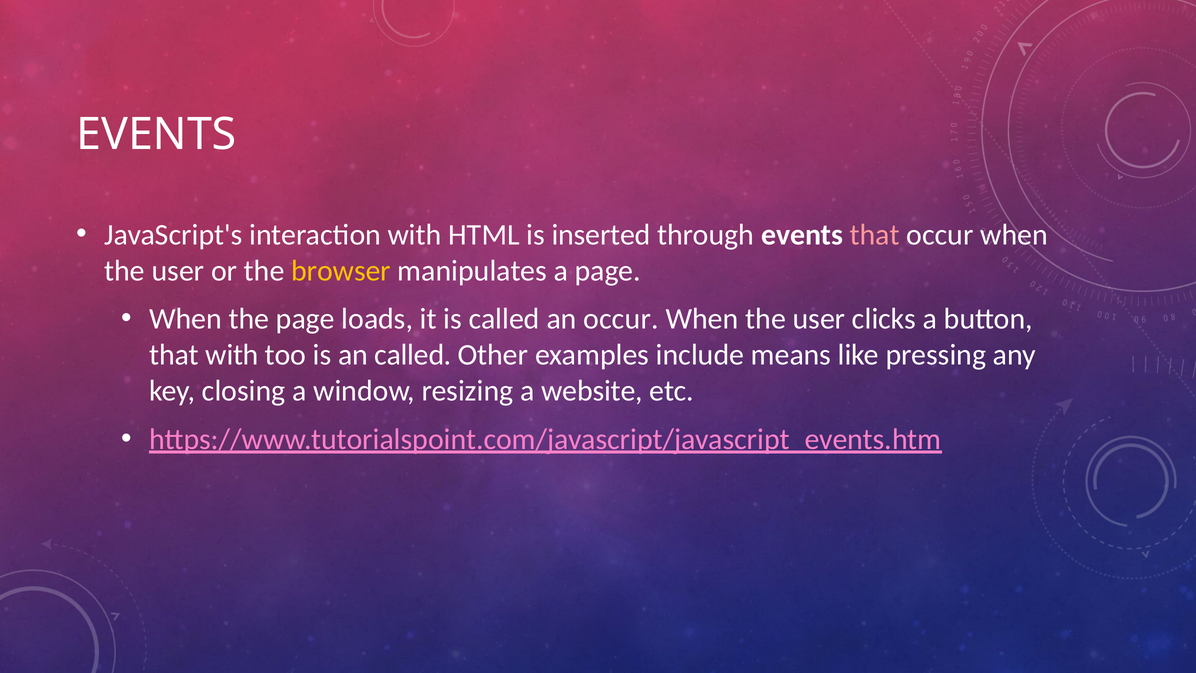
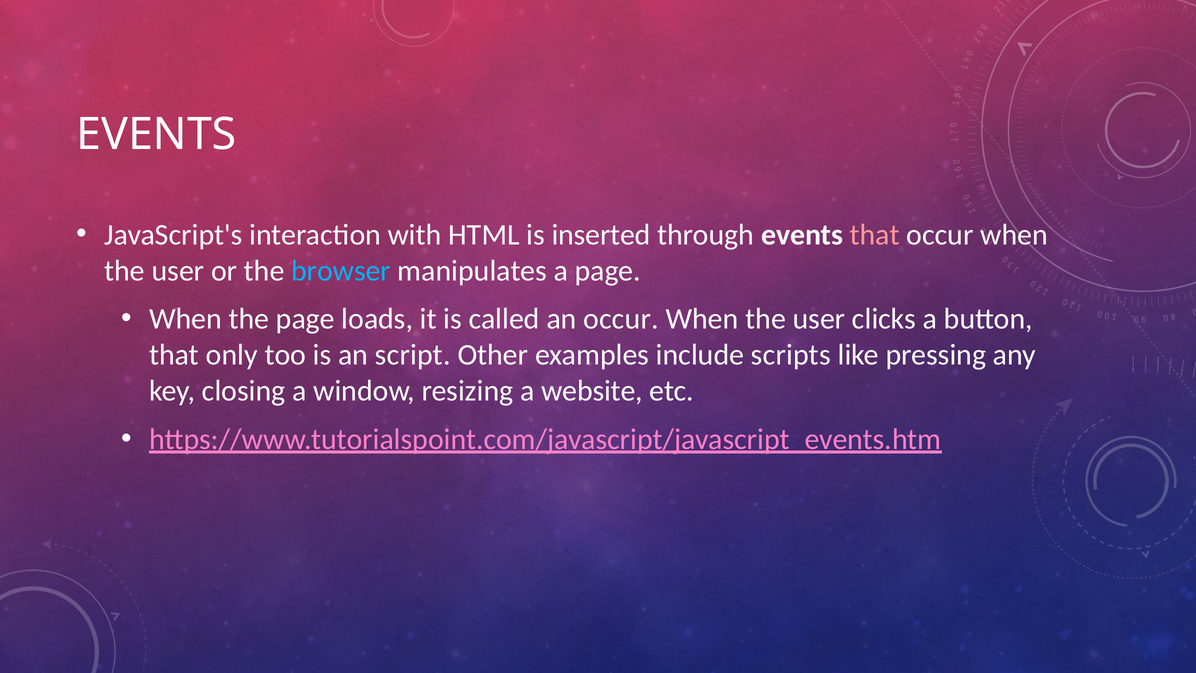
browser colour: yellow -> light blue
that with: with -> only
an called: called -> script
means: means -> scripts
